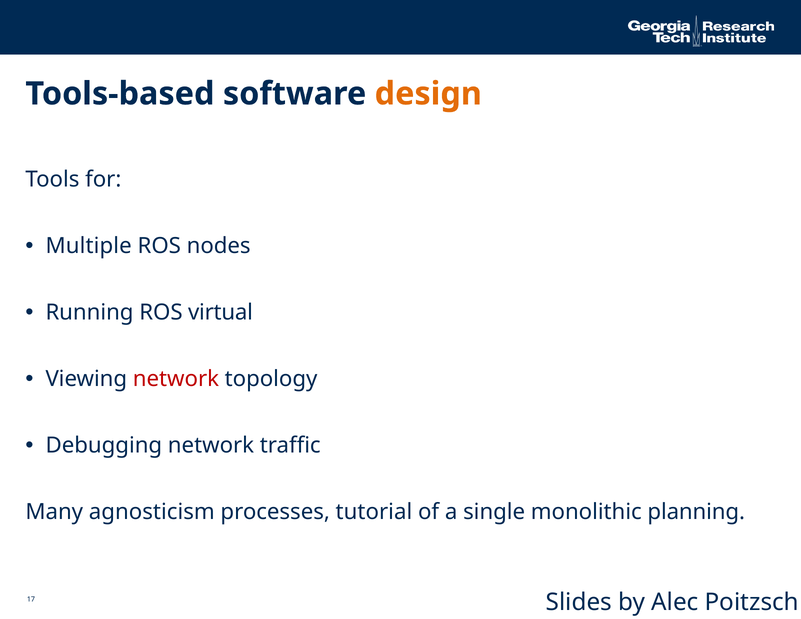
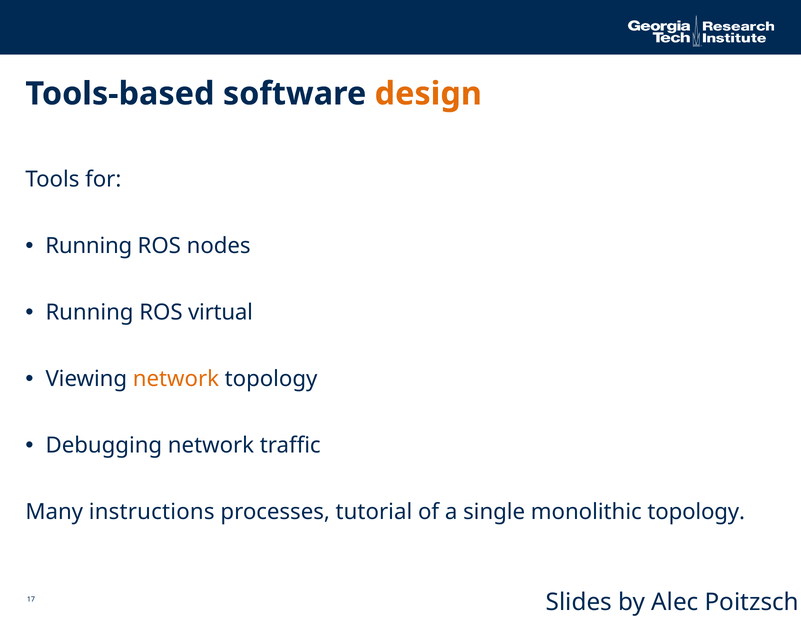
Multiple at (89, 246): Multiple -> Running
network at (176, 379) colour: red -> orange
agnosticism: agnosticism -> instructions
monolithic planning: planning -> topology
